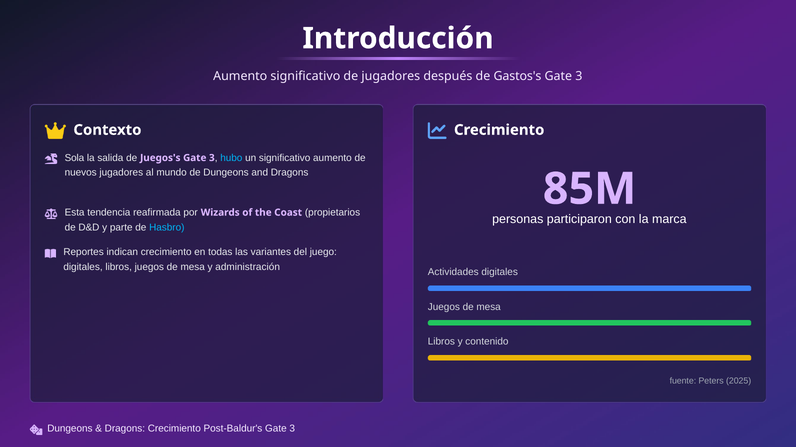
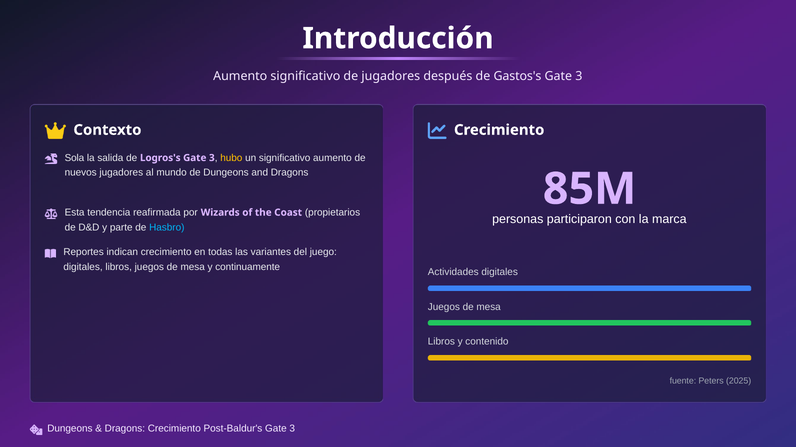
Juegos's: Juegos's -> Logros's
hubo colour: light blue -> yellow
administración: administración -> continuamente
